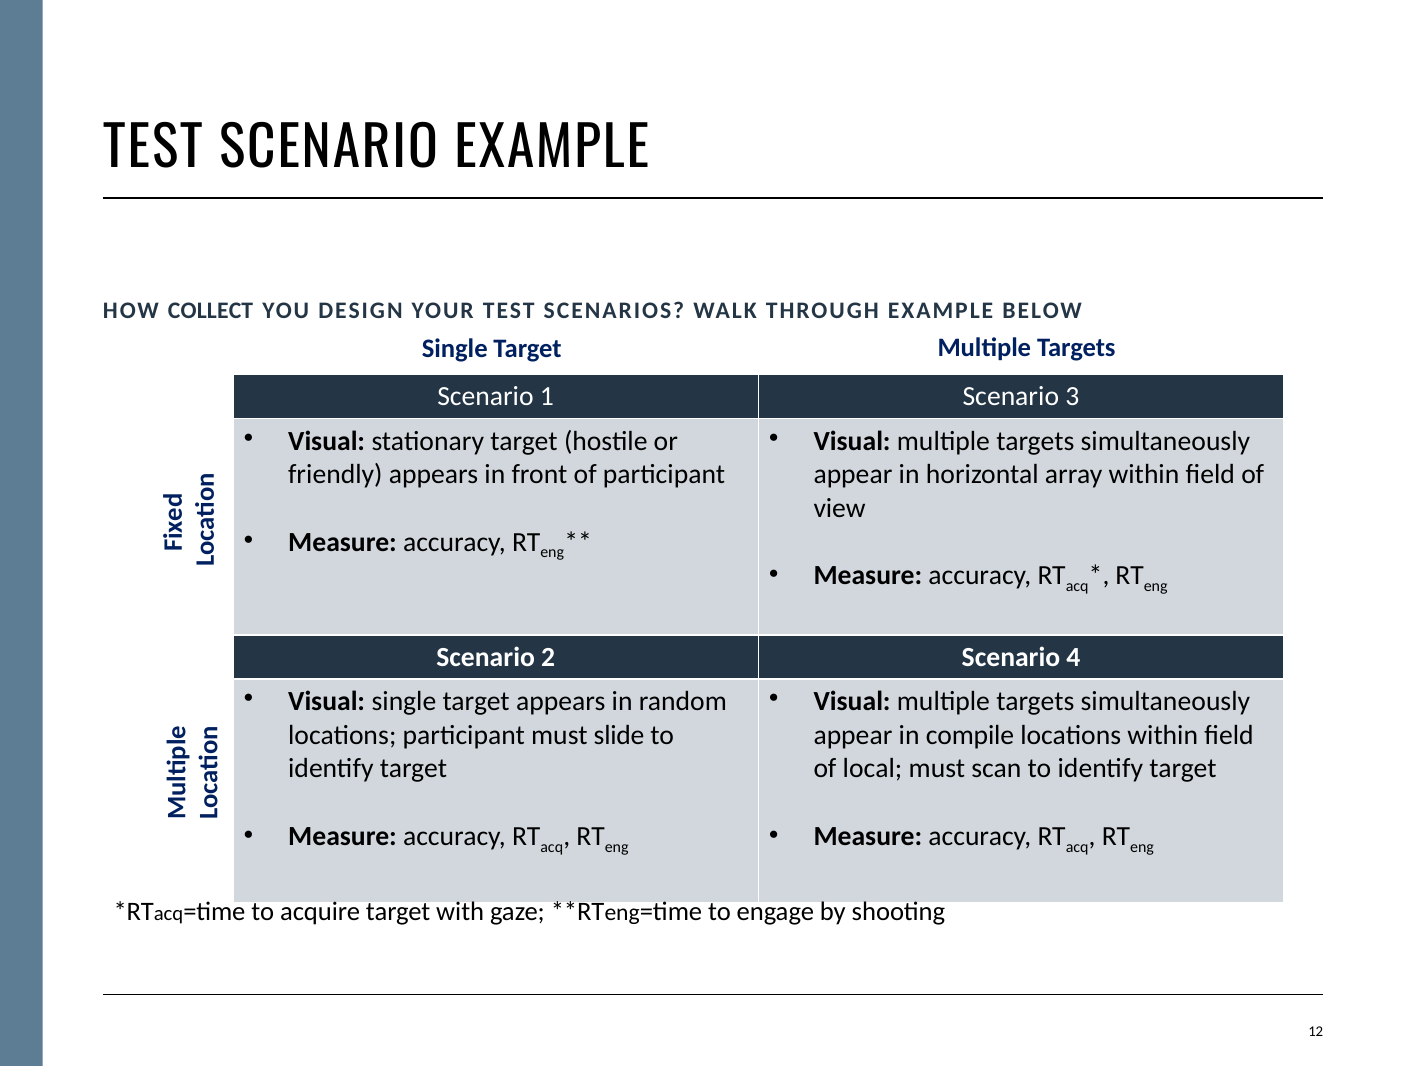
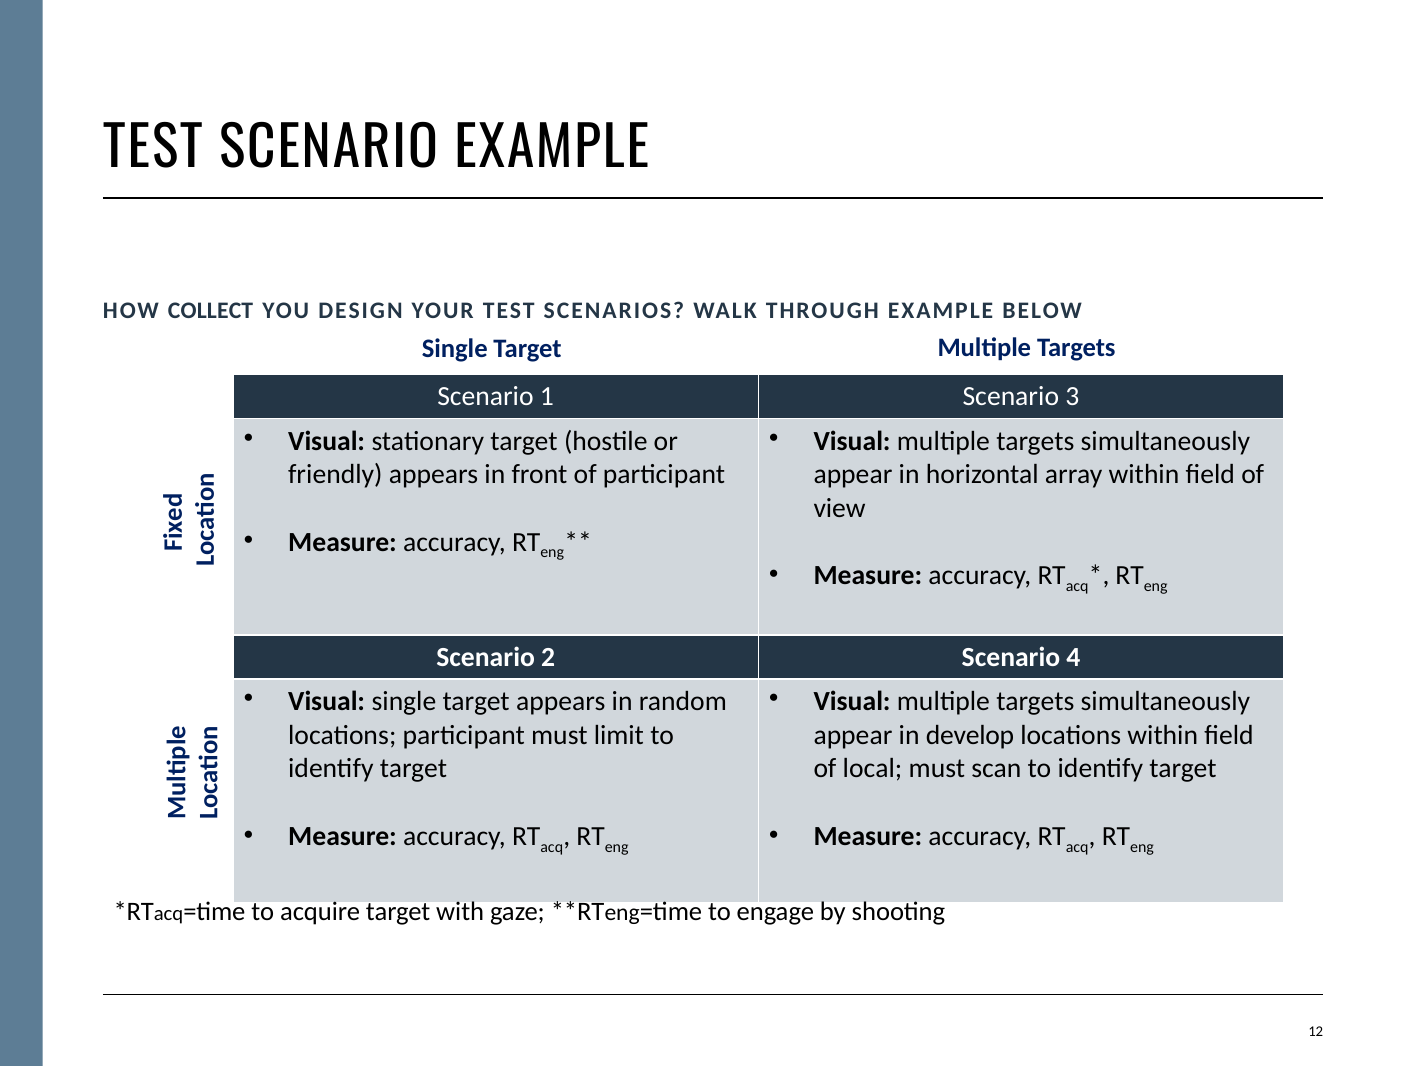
slide: slide -> limit
compile: compile -> develop
